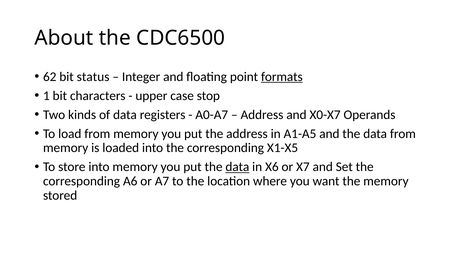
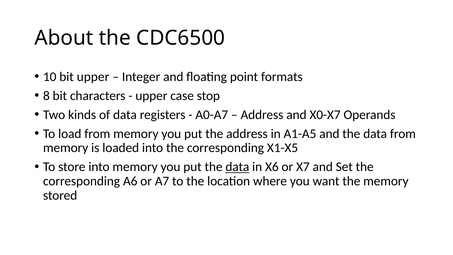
62: 62 -> 10
bit status: status -> upper
formats underline: present -> none
1: 1 -> 8
